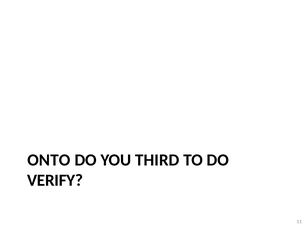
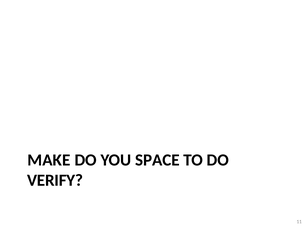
ONTO: ONTO -> MAKE
THIRD: THIRD -> SPACE
